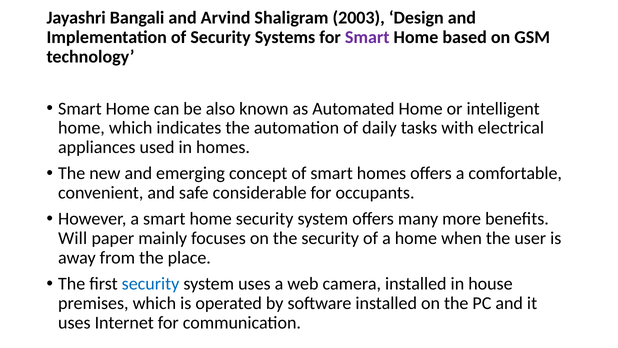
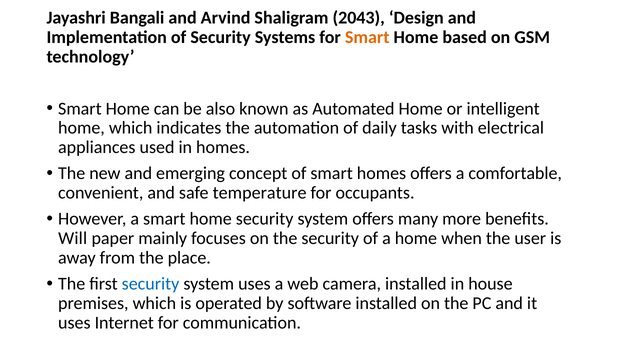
2003: 2003 -> 2043
Smart at (367, 37) colour: purple -> orange
considerable: considerable -> temperature
